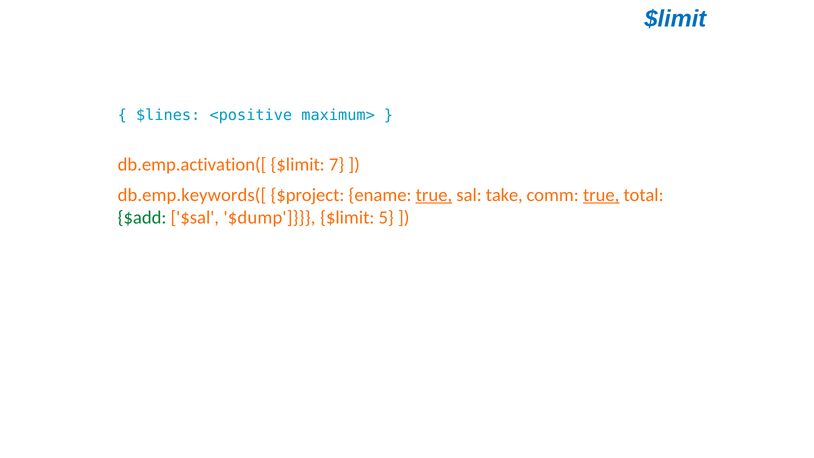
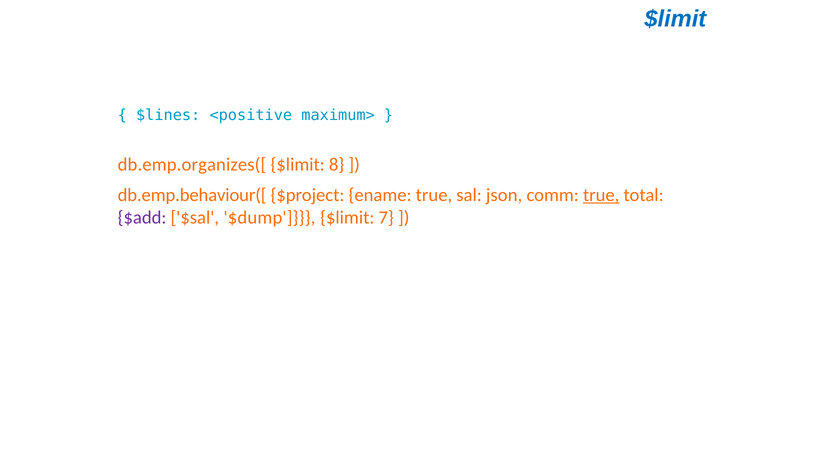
db.emp.activation([: db.emp.activation([ -> db.emp.organizes([
7: 7 -> 8
db.emp.keywords([: db.emp.keywords([ -> db.emp.behaviour([
true at (434, 195) underline: present -> none
take: take -> json
$add colour: green -> purple
5: 5 -> 7
